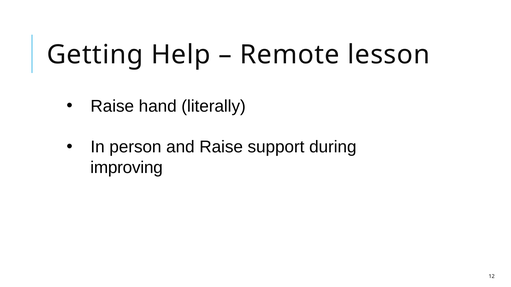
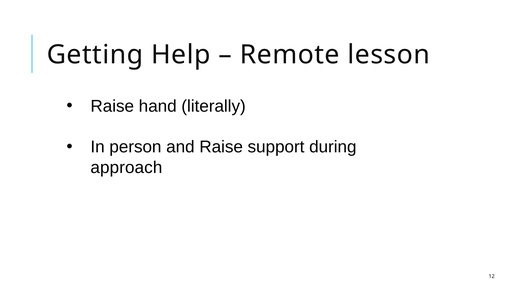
improving: improving -> approach
